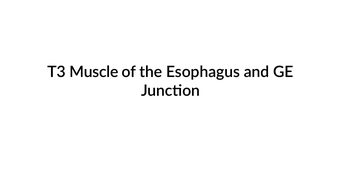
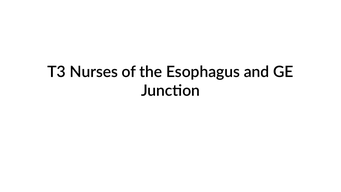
Muscle: Muscle -> Nurses
